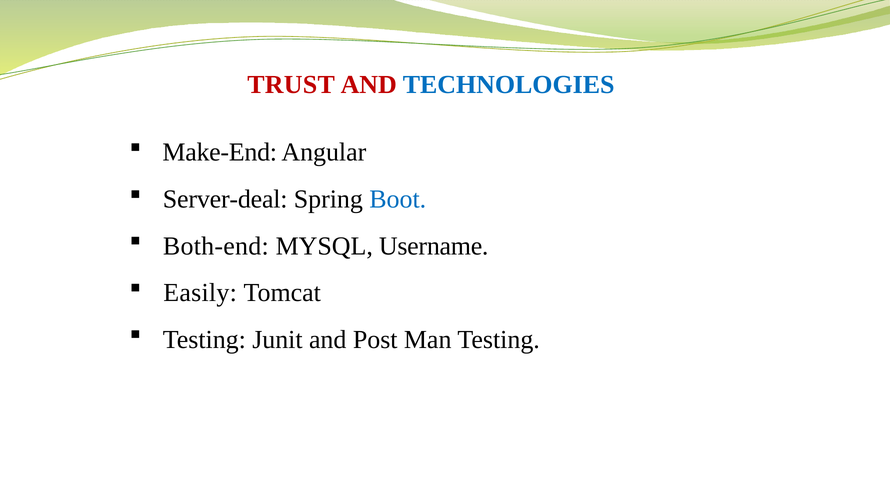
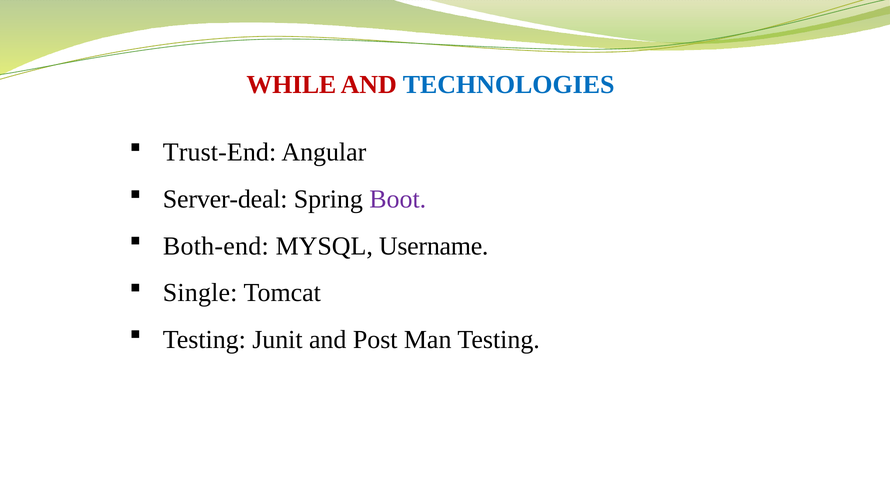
TRUST: TRUST -> WHILE
Make-End: Make-End -> Trust-End
Boot colour: blue -> purple
Easily: Easily -> Single
